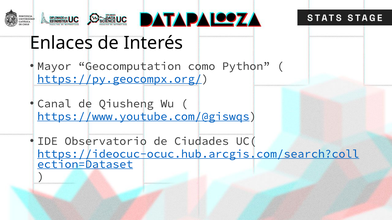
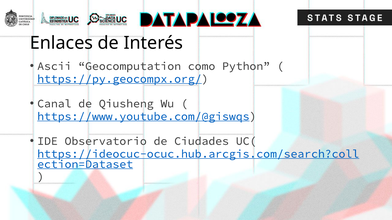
Mayor: Mayor -> Ascii
